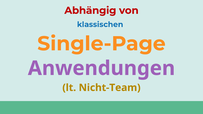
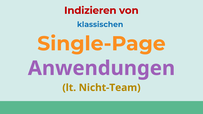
Abhängig: Abhängig -> Indizieren
